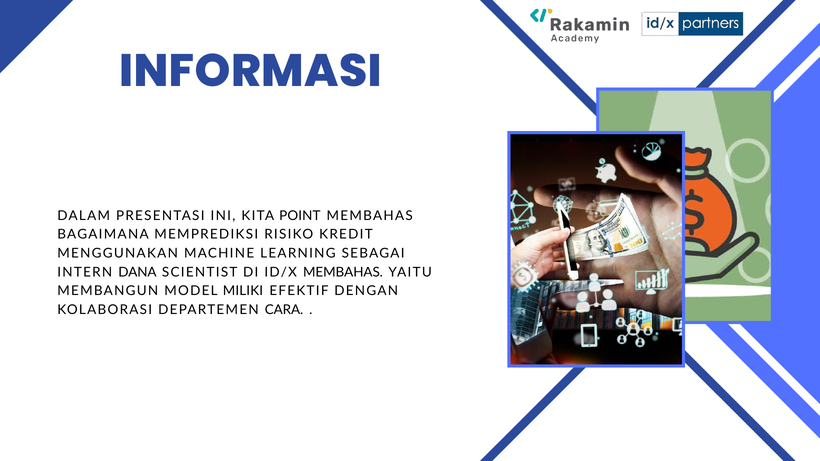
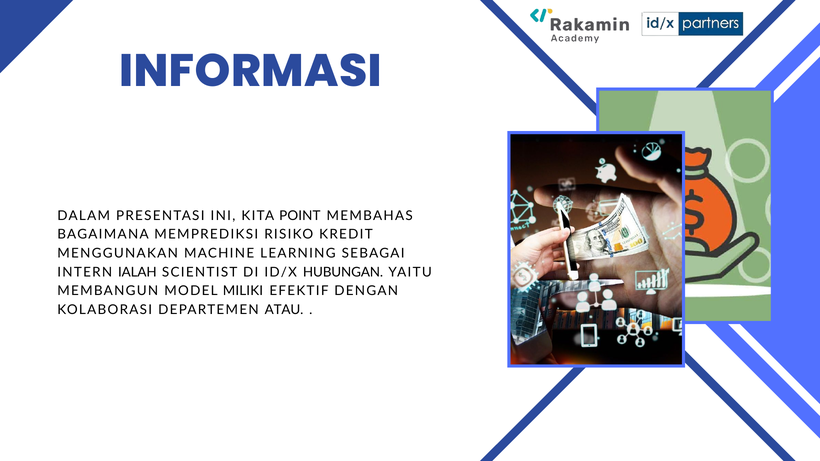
DANA: DANA -> IALAH
ID/X MEMBAHAS: MEMBAHAS -> HUBUNGAN
CARA: CARA -> ATAU
